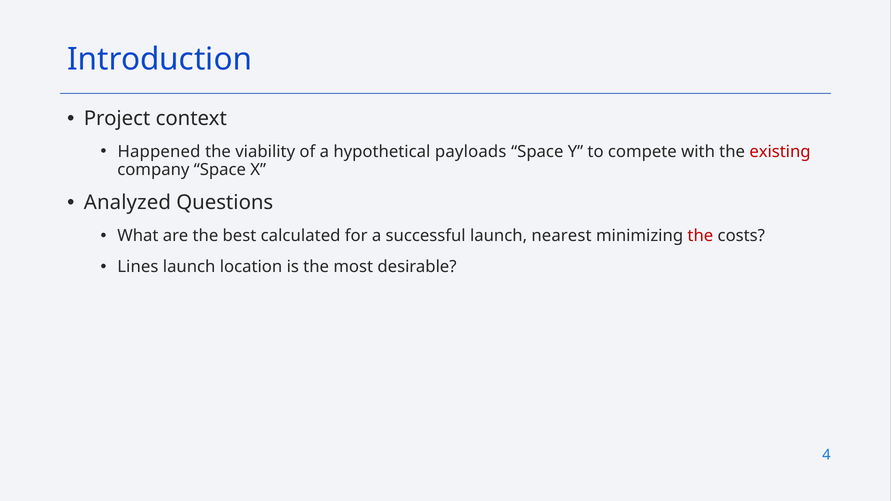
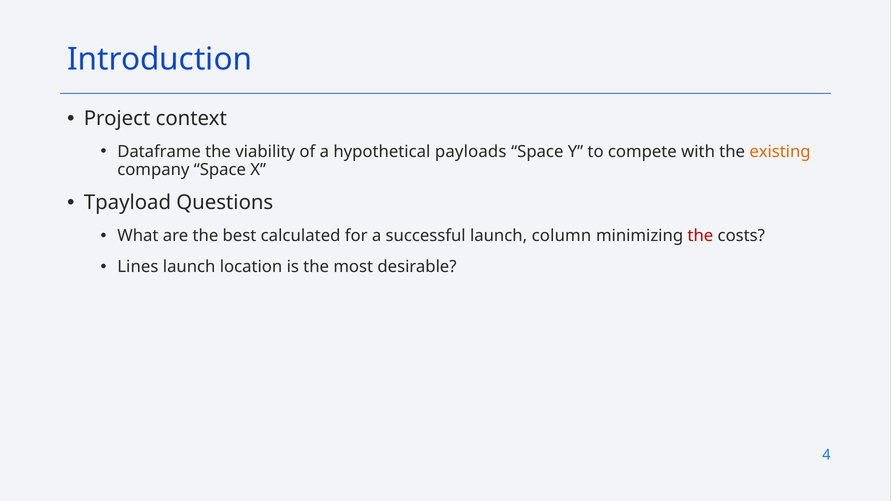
Happened: Happened -> Dataframe
existing colour: red -> orange
Analyzed: Analyzed -> Tpayload
nearest: nearest -> column
